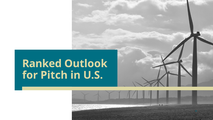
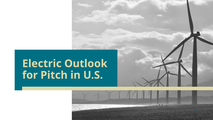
Ranked: Ranked -> Electric
